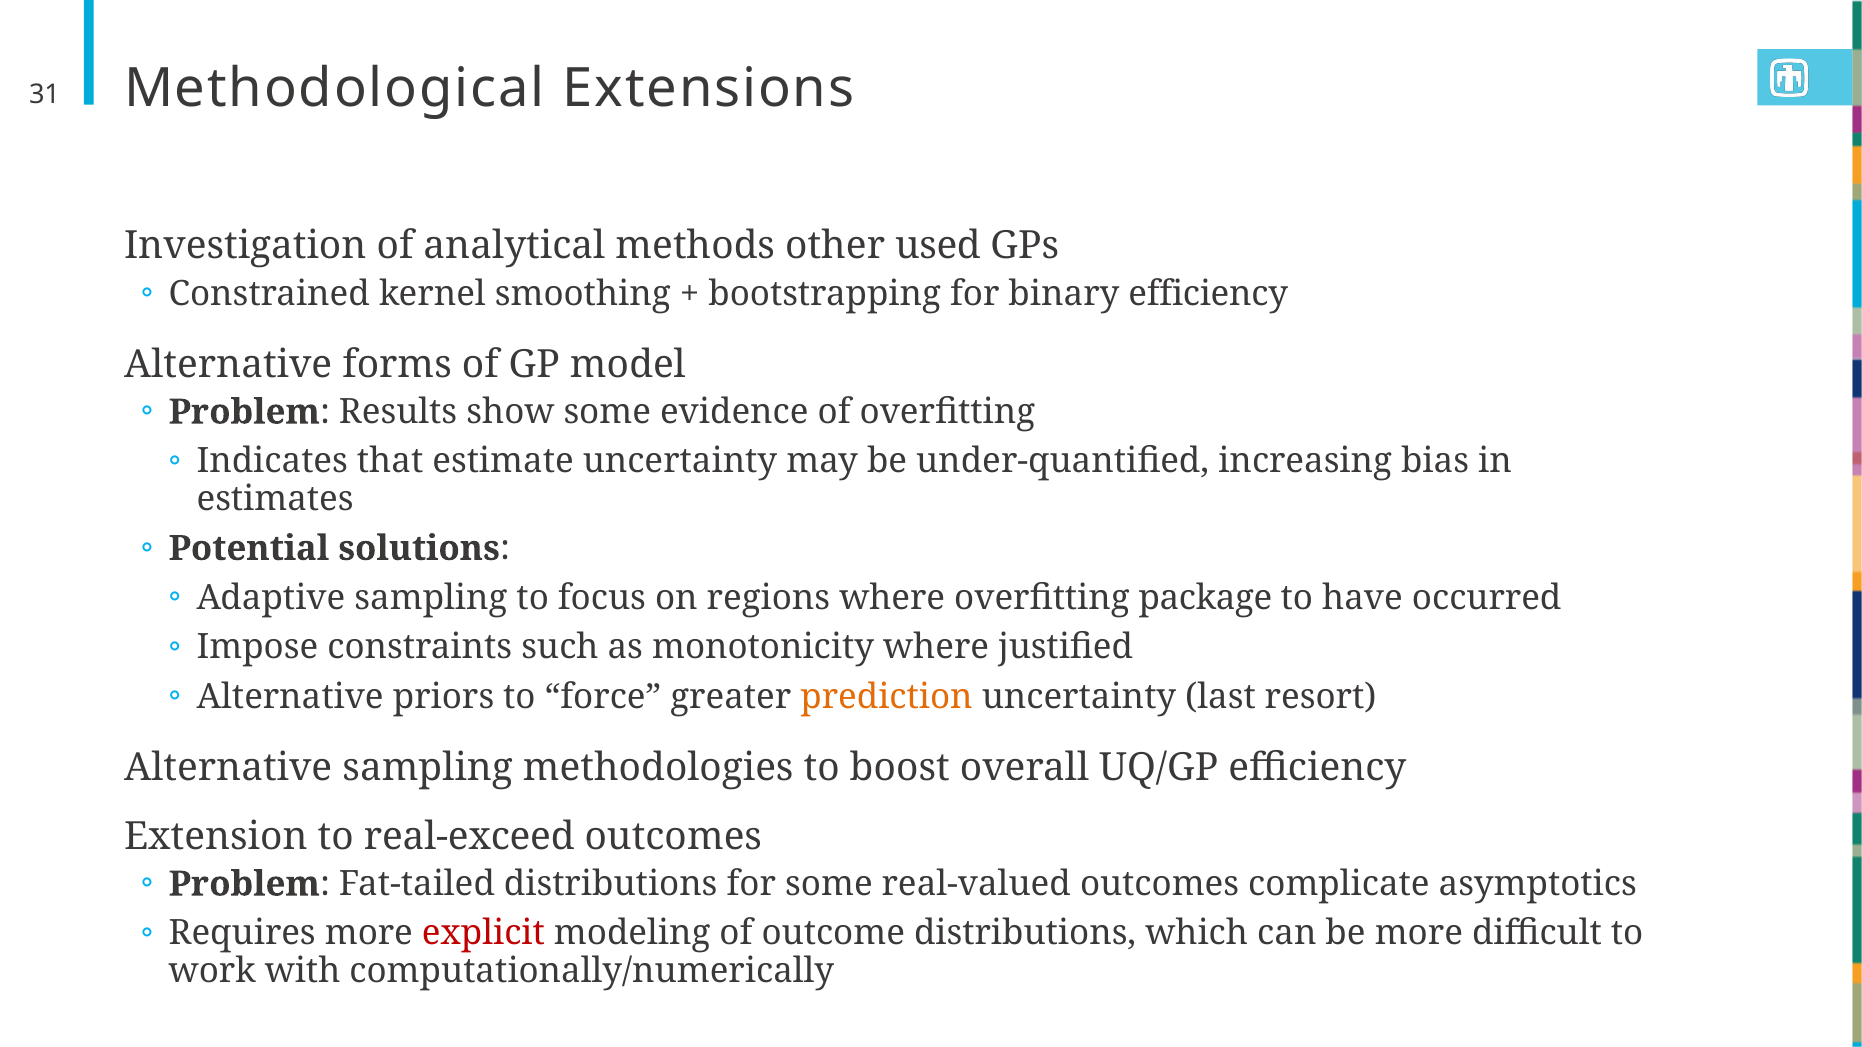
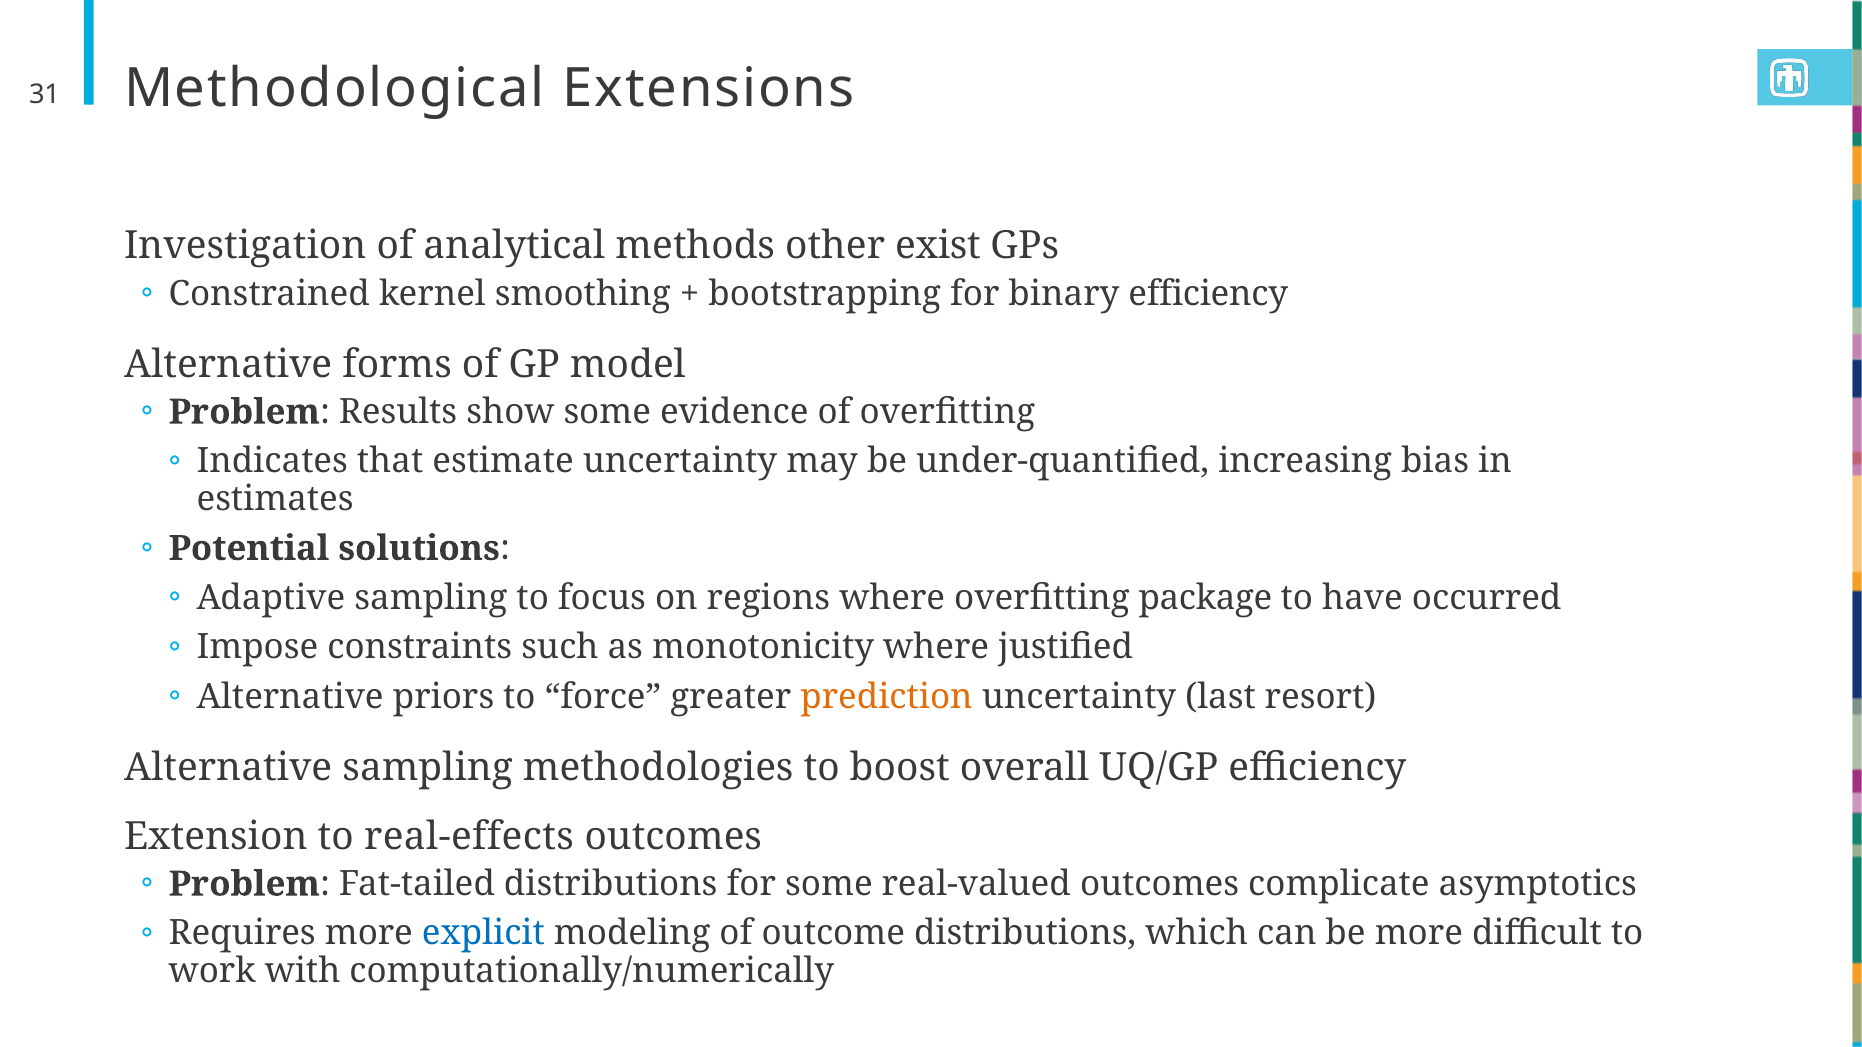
used: used -> exist
real-exceed: real-exceed -> real-effects
explicit colour: red -> blue
